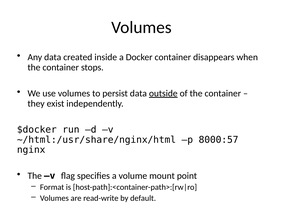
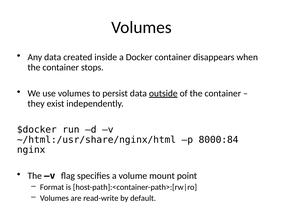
8000:57: 8000:57 -> 8000:84
